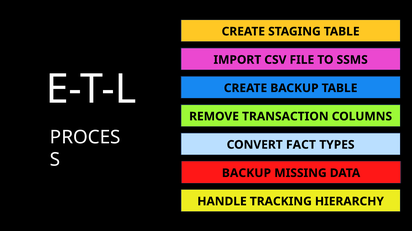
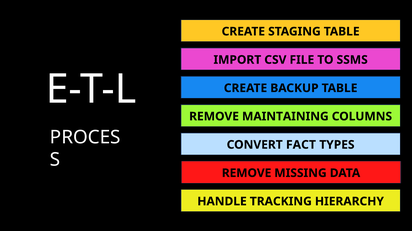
TRANSACTION: TRANSACTION -> MAINTAINING
BACKUP at (246, 174): BACKUP -> REMOVE
